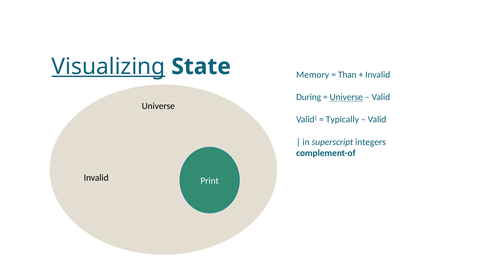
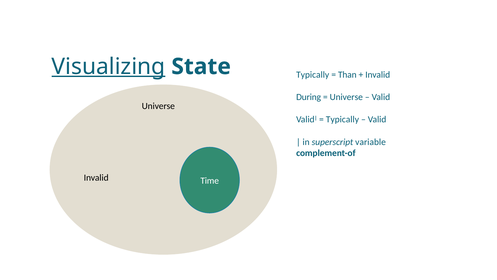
Memory at (313, 75): Memory -> Typically
Universe at (346, 97) underline: present -> none
integers: integers -> variable
Print: Print -> Time
